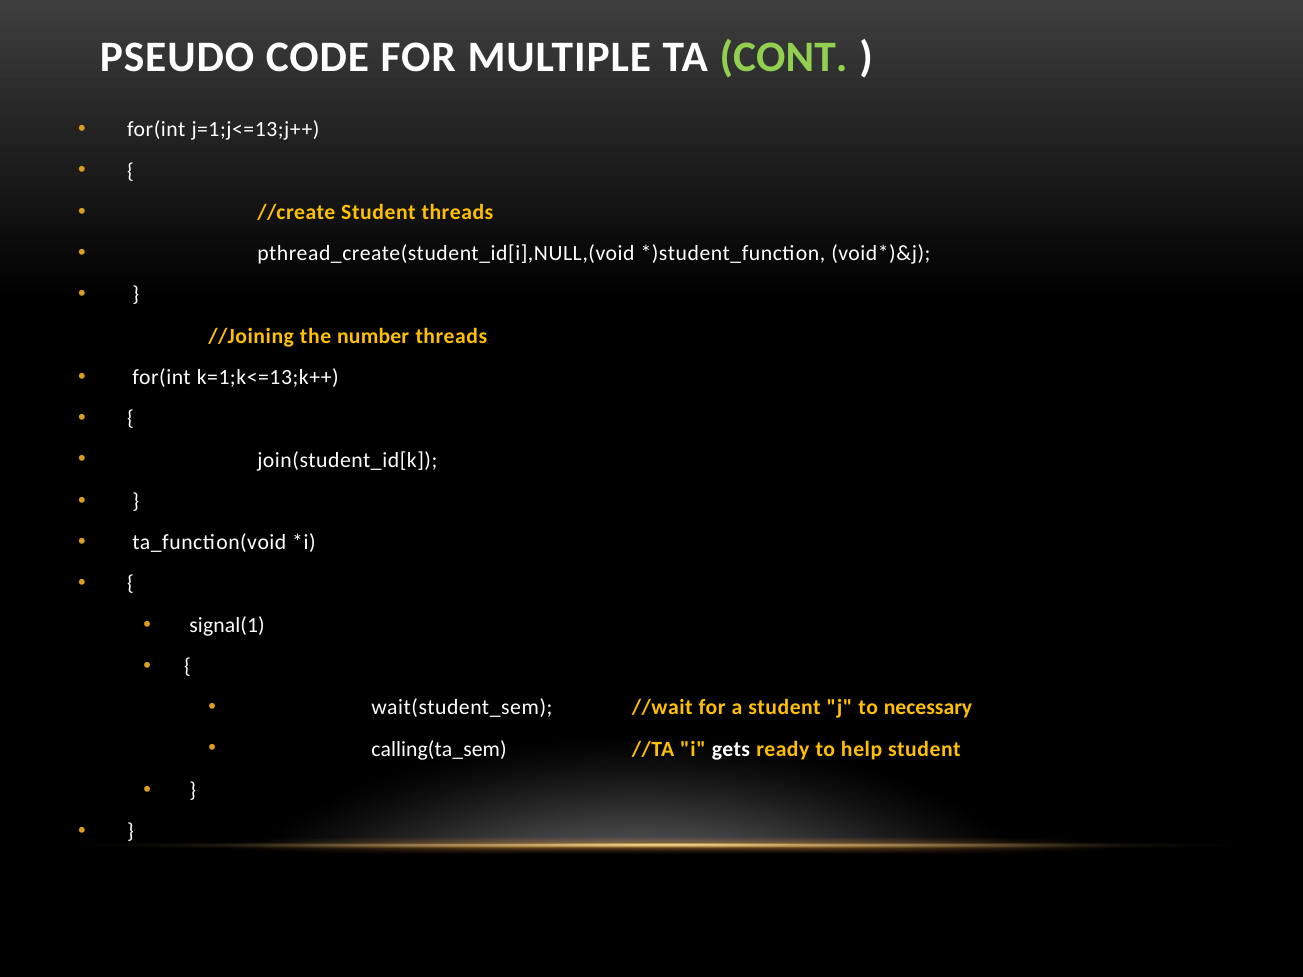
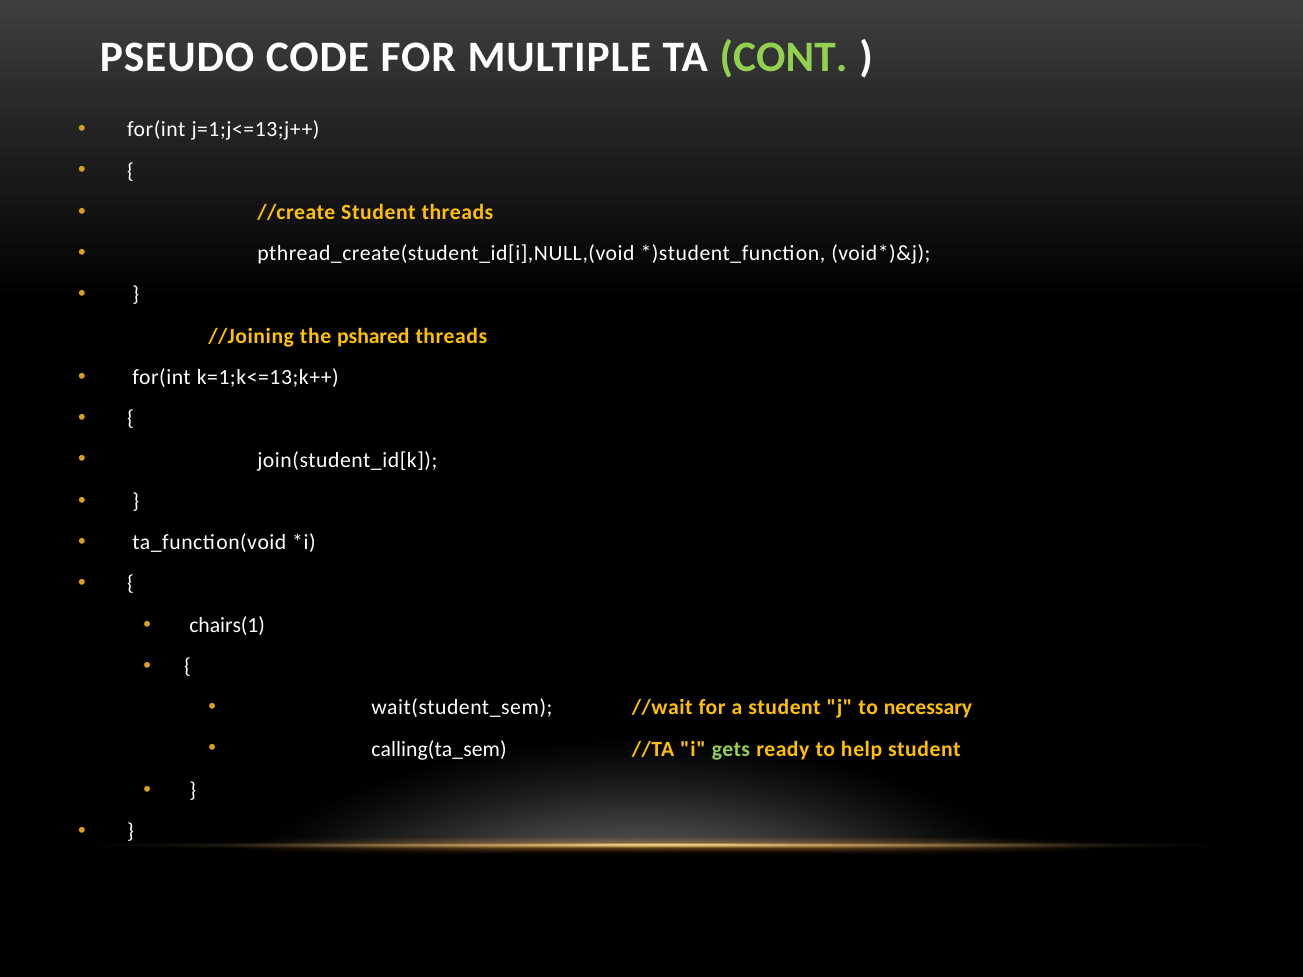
number: number -> pshared
signal(1: signal(1 -> chairs(1
gets colour: white -> light green
